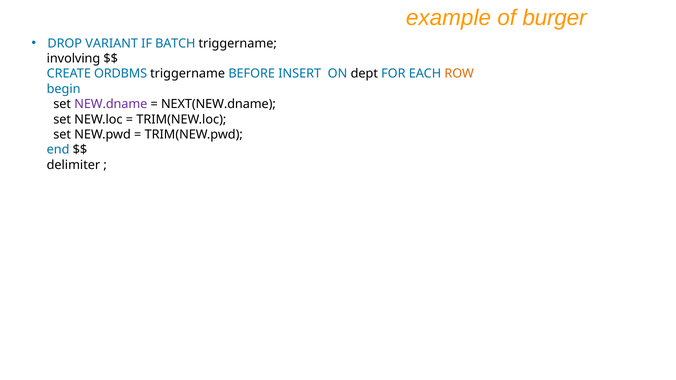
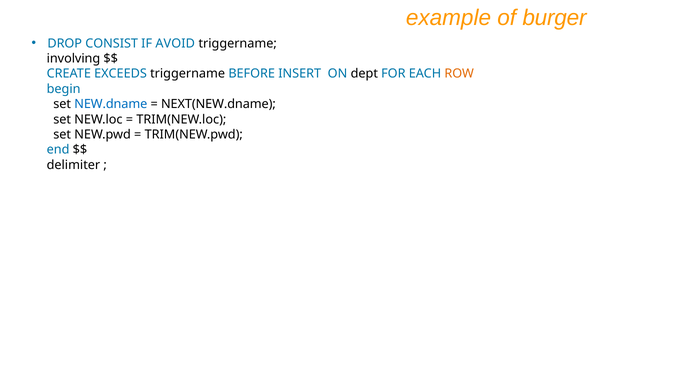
VARIANT: VARIANT -> CONSIST
BATCH: BATCH -> AVOID
ORDBMS: ORDBMS -> EXCEEDS
NEW.dname colour: purple -> blue
